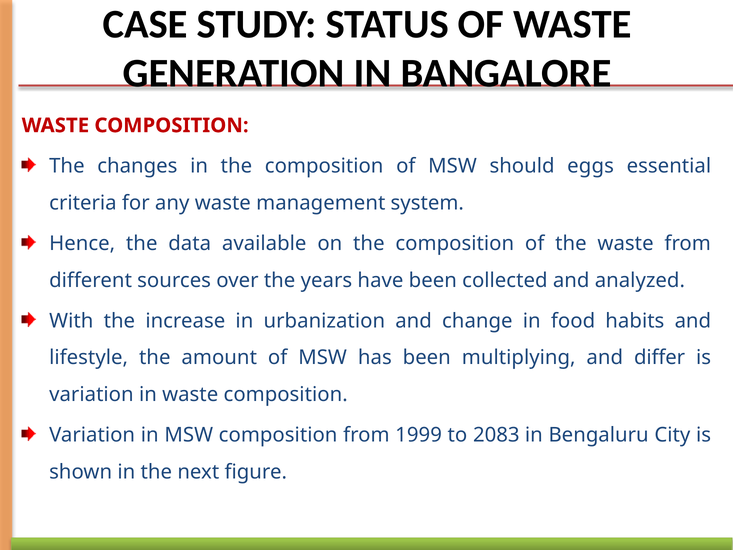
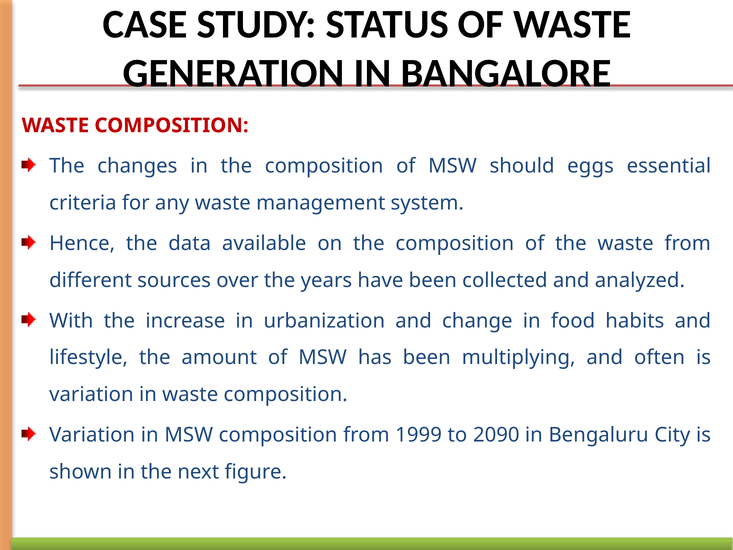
differ: differ -> often
2083: 2083 -> 2090
